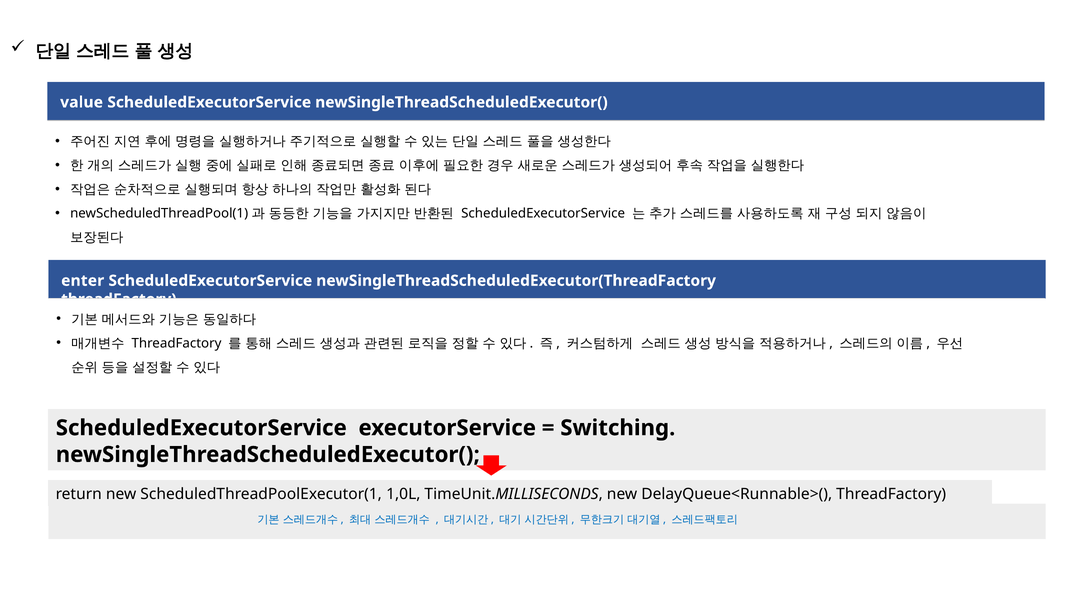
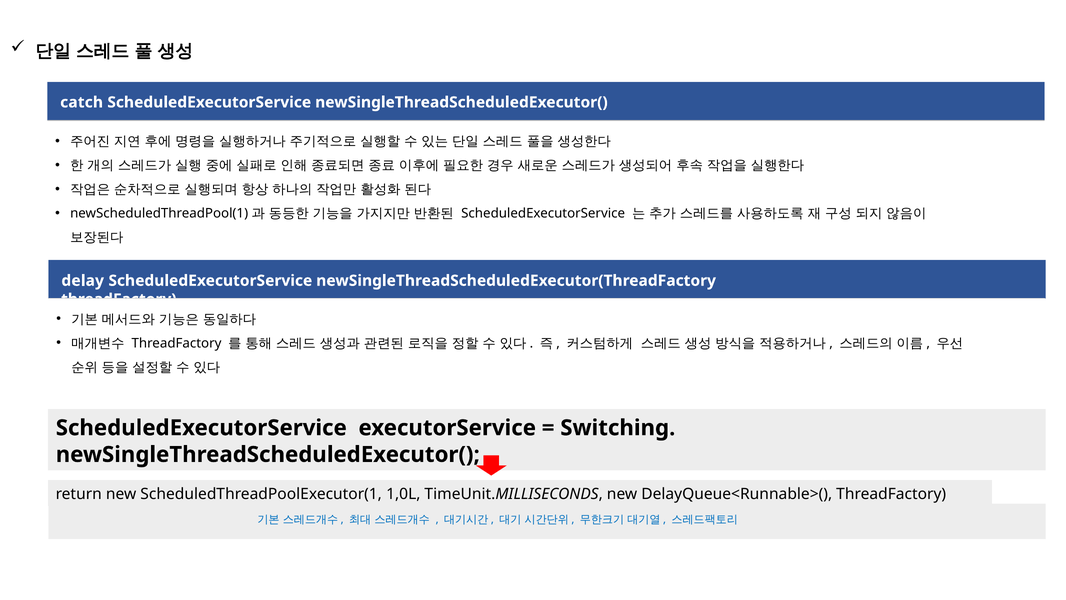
value: value -> catch
enter: enter -> delay
